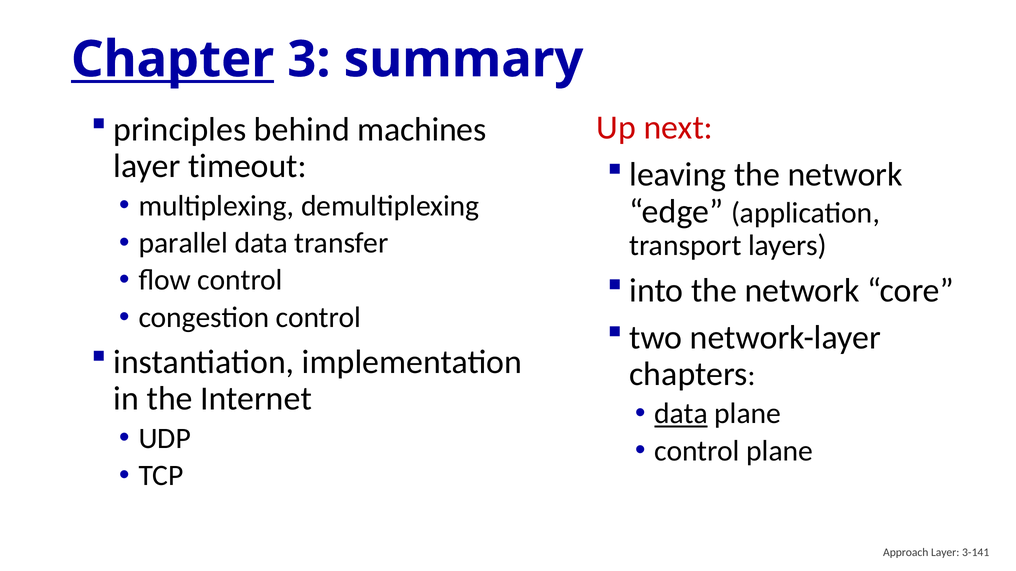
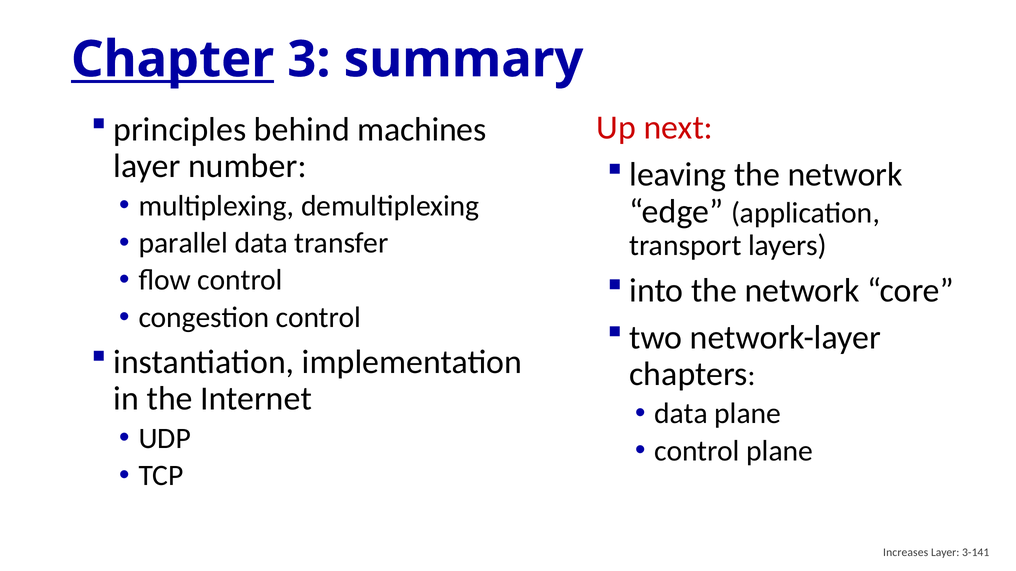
timeout: timeout -> number
data at (681, 414) underline: present -> none
Approach: Approach -> Increases
